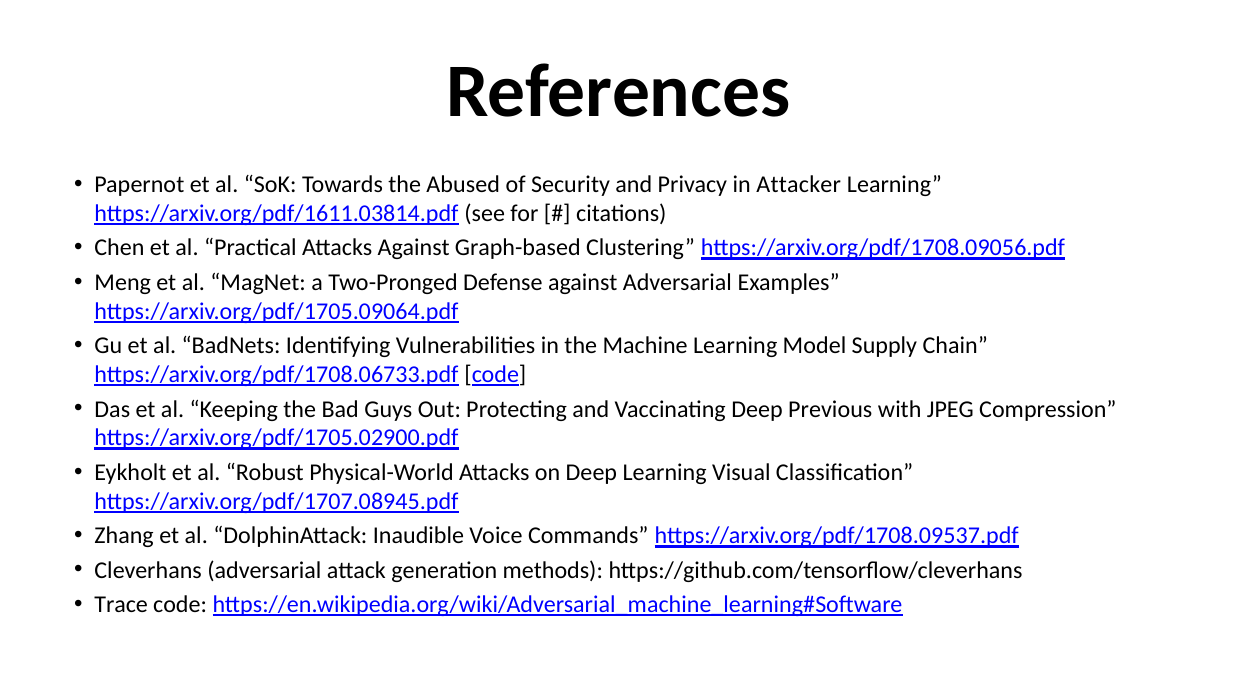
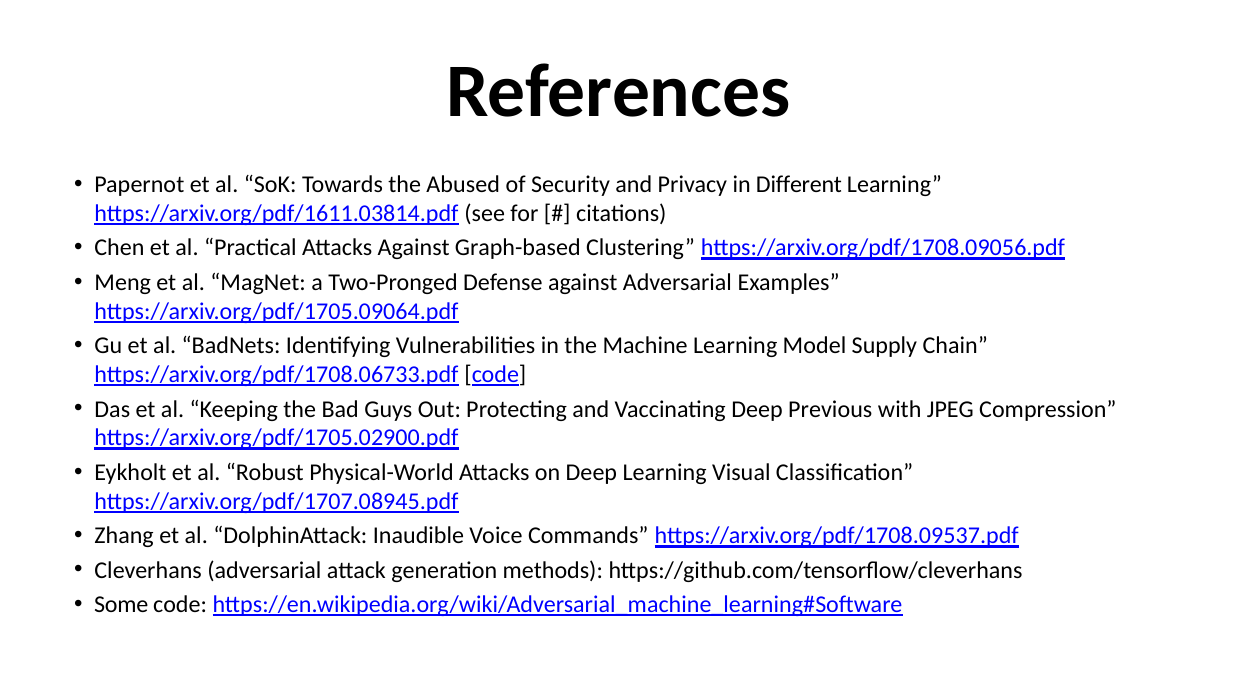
Attacker: Attacker -> Different
Trace: Trace -> Some
